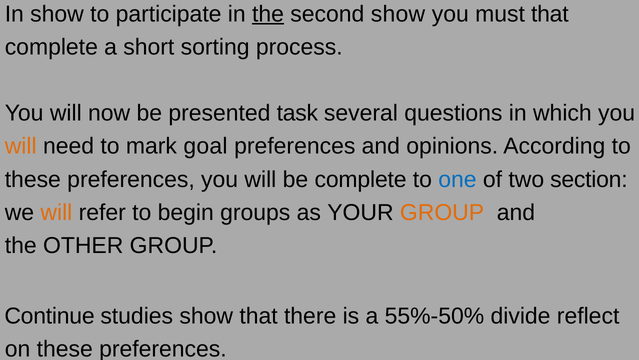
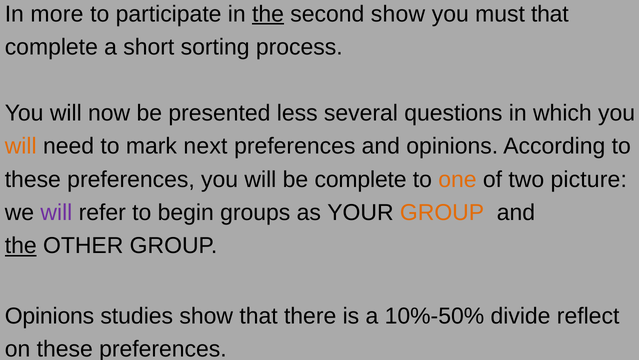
In show: show -> more
task: task -> less
goal: goal -> next
one colour: blue -> orange
section: section -> picture
will at (56, 212) colour: orange -> purple
the at (21, 245) underline: none -> present
Continue at (50, 315): Continue -> Opinions
55%-50%: 55%-50% -> 10%-50%
